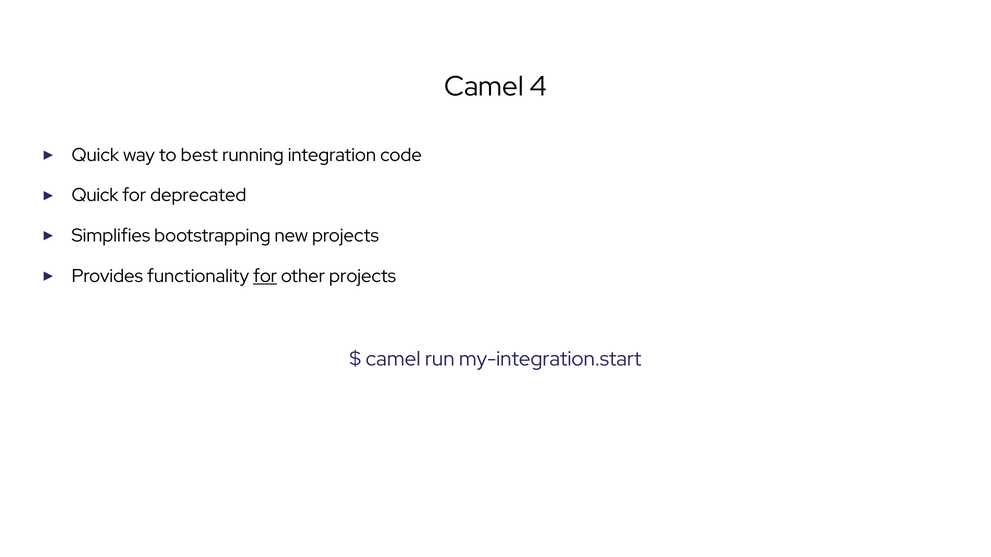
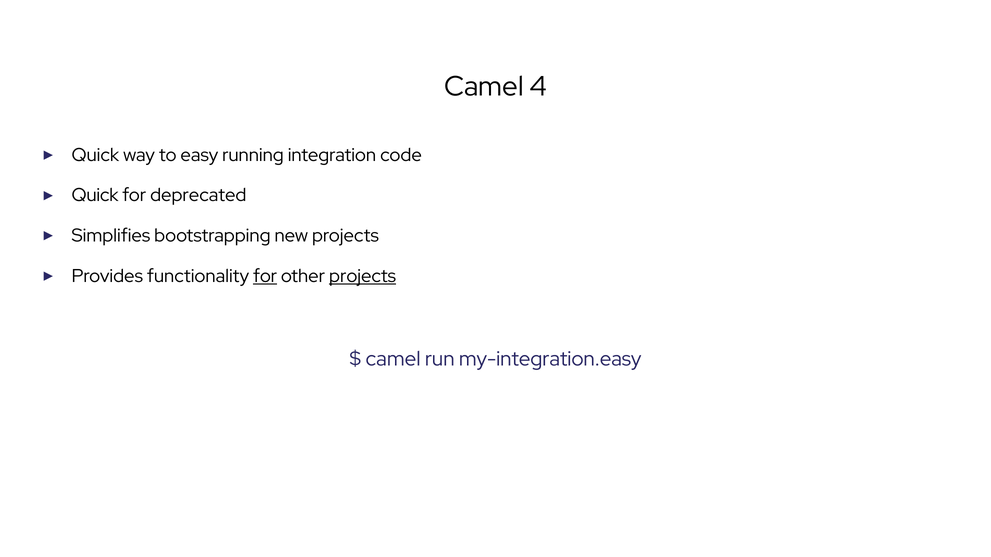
best: best -> easy
projects at (363, 276) underline: none -> present
my-integration.start: my-integration.start -> my-integration.easy
